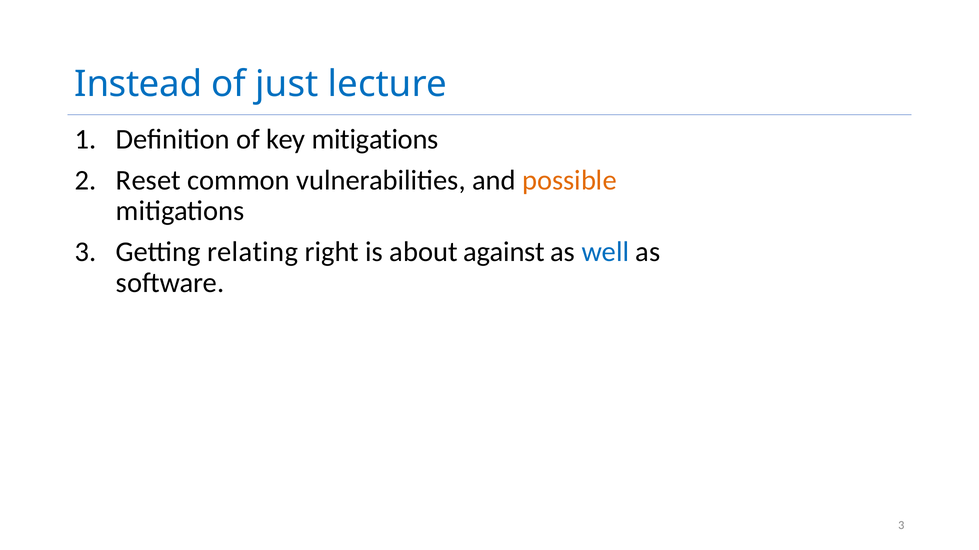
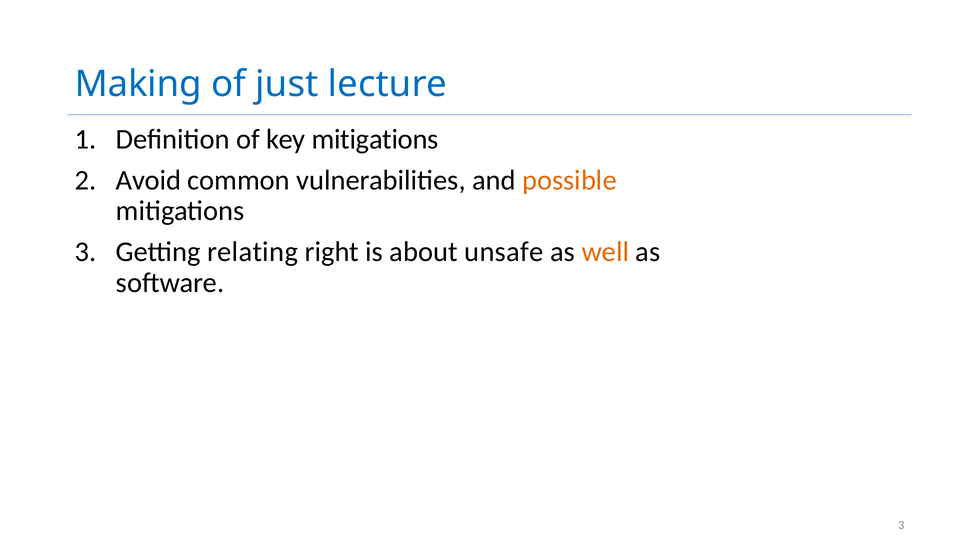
Instead: Instead -> Making
Reset: Reset -> Avoid
against: against -> unsafe
well colour: blue -> orange
